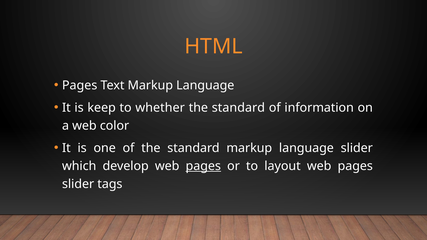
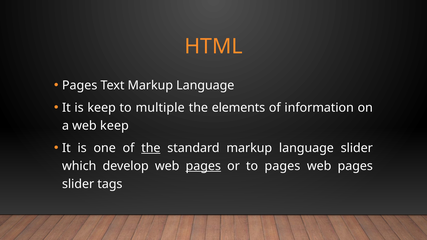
whether: whether -> multiple
standard at (238, 108): standard -> elements
web color: color -> keep
the at (151, 148) underline: none -> present
to layout: layout -> pages
